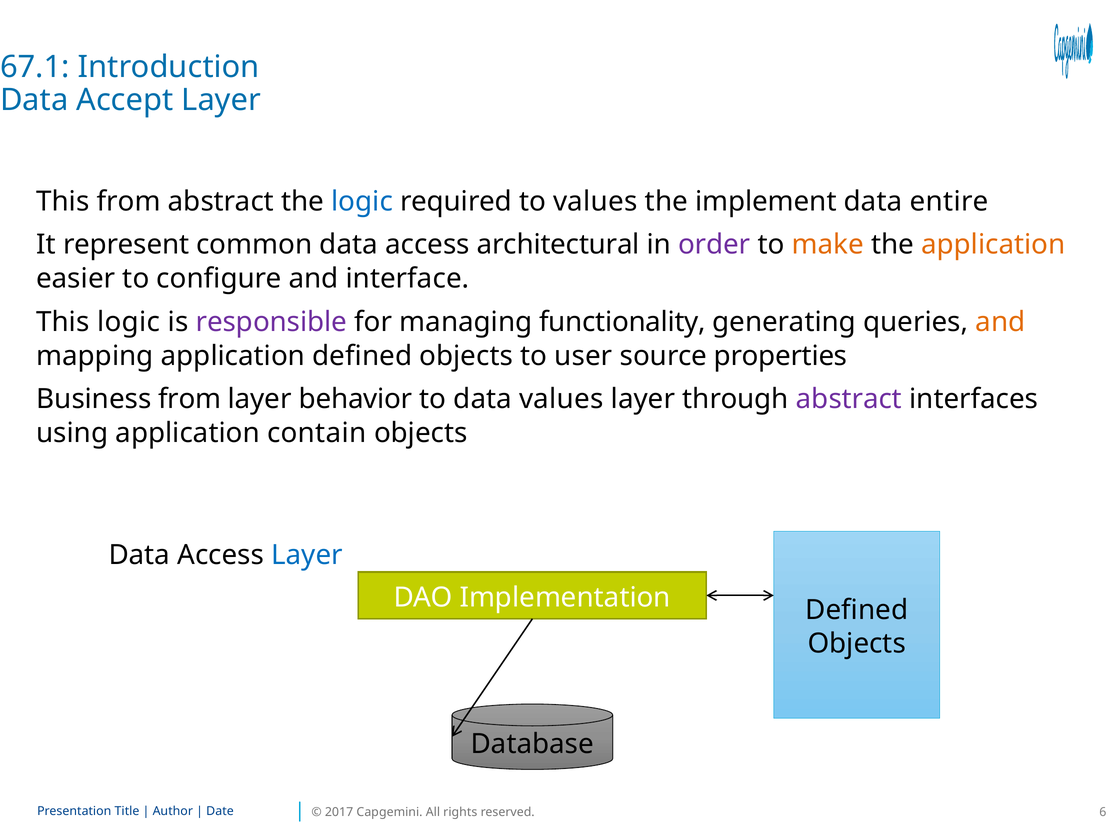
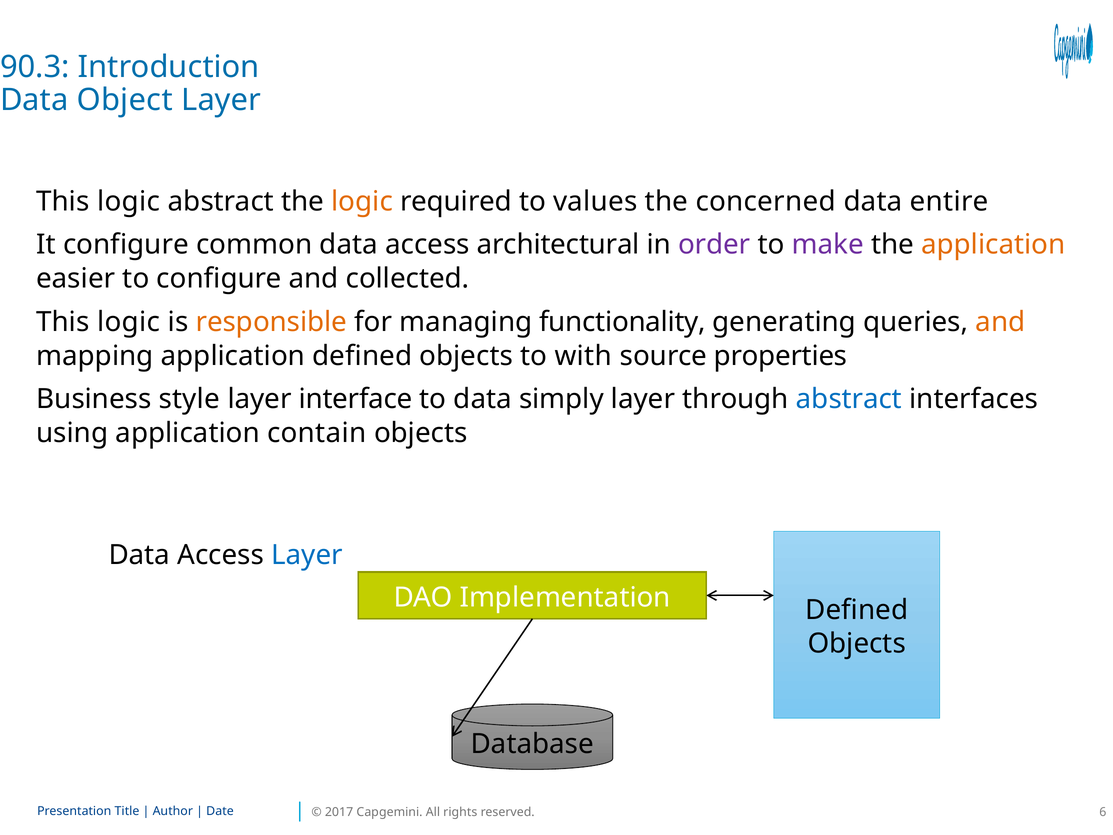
67.1: 67.1 -> 90.3
Accept: Accept -> Object
from at (129, 201): from -> logic
logic at (362, 201) colour: blue -> orange
implement: implement -> concerned
It represent: represent -> configure
make colour: orange -> purple
interface: interface -> collected
responsible colour: purple -> orange
user: user -> with
Business from: from -> style
behavior: behavior -> interface
data values: values -> simply
abstract at (849, 399) colour: purple -> blue
